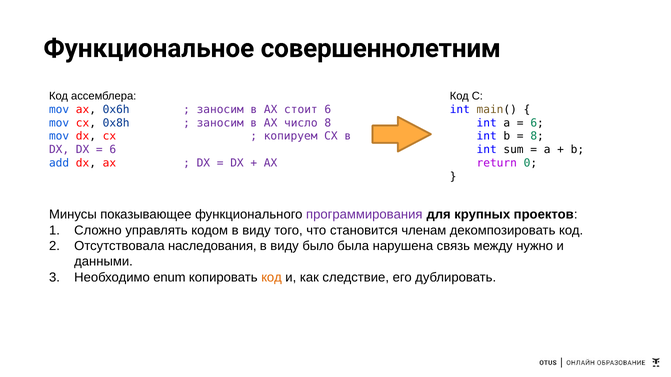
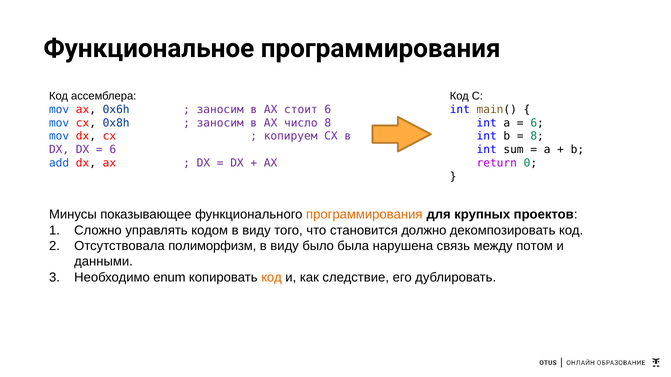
Функциональное совершеннолетним: совершеннолетним -> программирования
программирования at (364, 215) colour: purple -> orange
членам: членам -> должно
наследования: наследования -> полиморфизм
нужно: нужно -> потом
